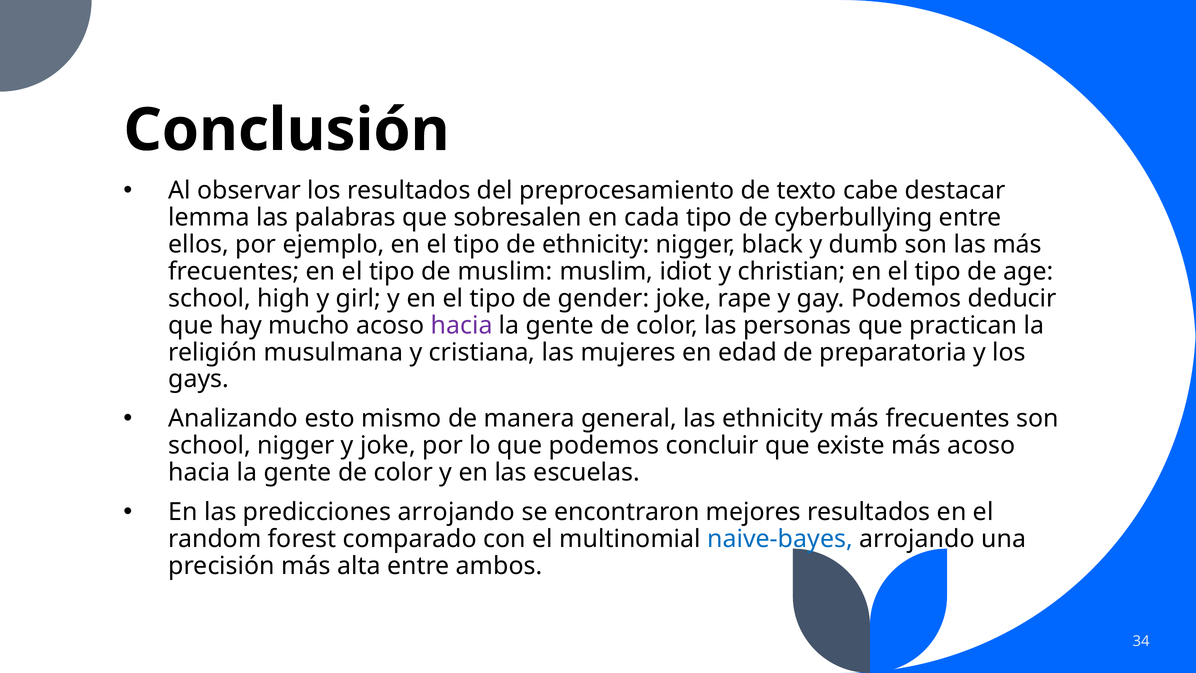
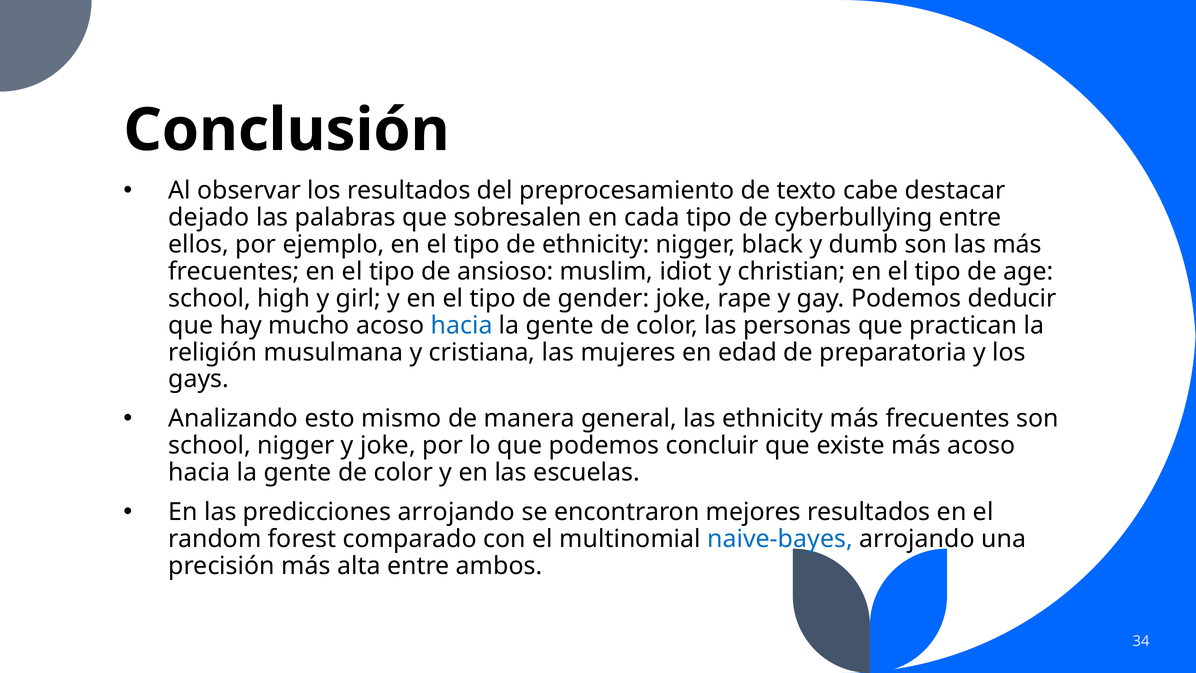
lemma: lemma -> dejado
de muslim: muslim -> ansioso
hacia at (462, 325) colour: purple -> blue
